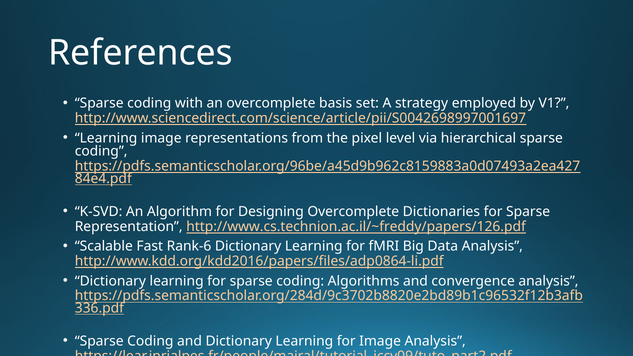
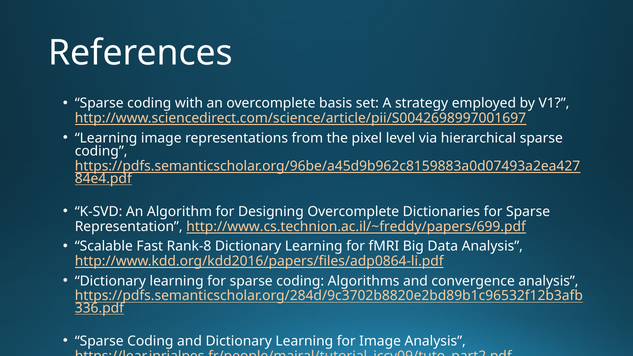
http://www.cs.technion.ac.il/~freddy/papers/126.pdf: http://www.cs.technion.ac.il/~freddy/papers/126.pdf -> http://www.cs.technion.ac.il/~freddy/papers/699.pdf
Rank-6: Rank-6 -> Rank-8
